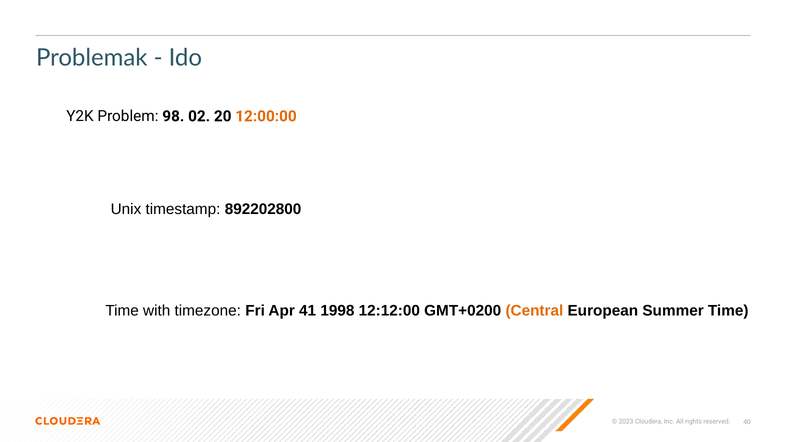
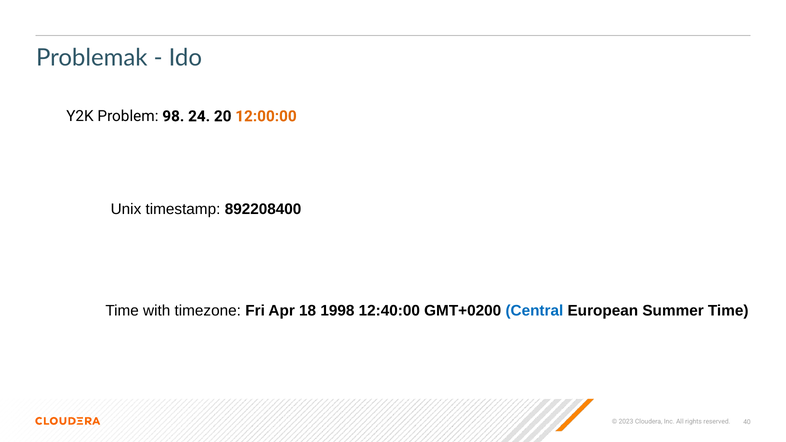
02: 02 -> 24
892202800: 892202800 -> 892208400
41: 41 -> 18
12:12:00: 12:12:00 -> 12:40:00
Central colour: orange -> blue
